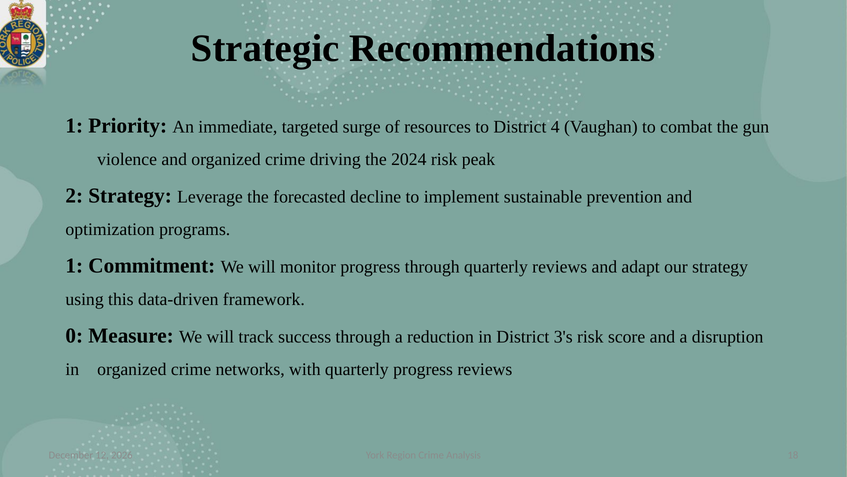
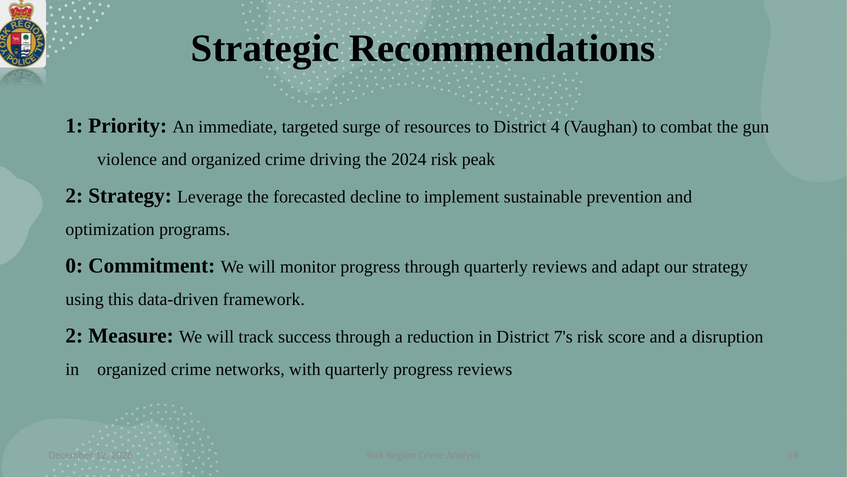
1 at (74, 266): 1 -> 0
0 at (74, 335): 0 -> 2
3's: 3's -> 7's
